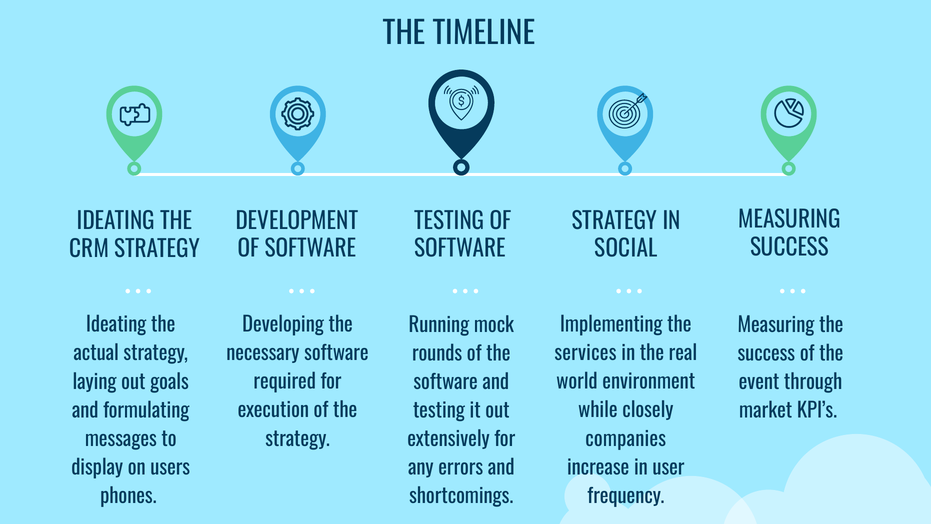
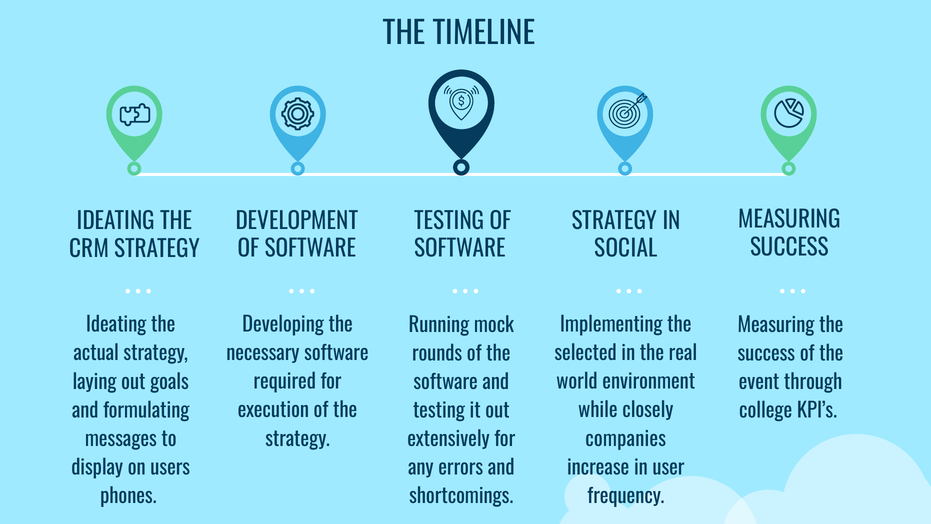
services: services -> selected
market: market -> college
